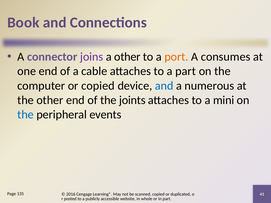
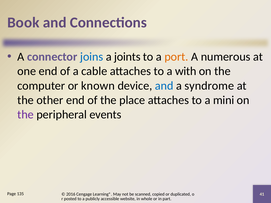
joins colour: purple -> blue
a other: other -> joints
consumes: consumes -> numerous
a part: part -> with
or copied: copied -> known
numerous: numerous -> syndrome
joints: joints -> place
the at (26, 115) colour: blue -> purple
